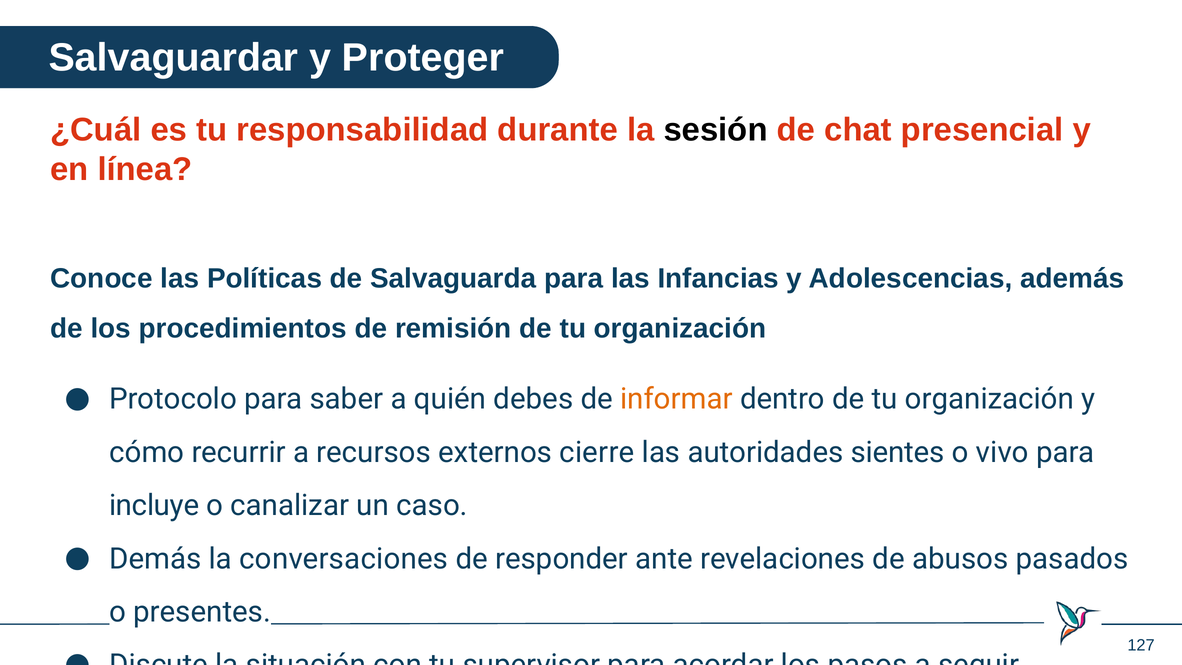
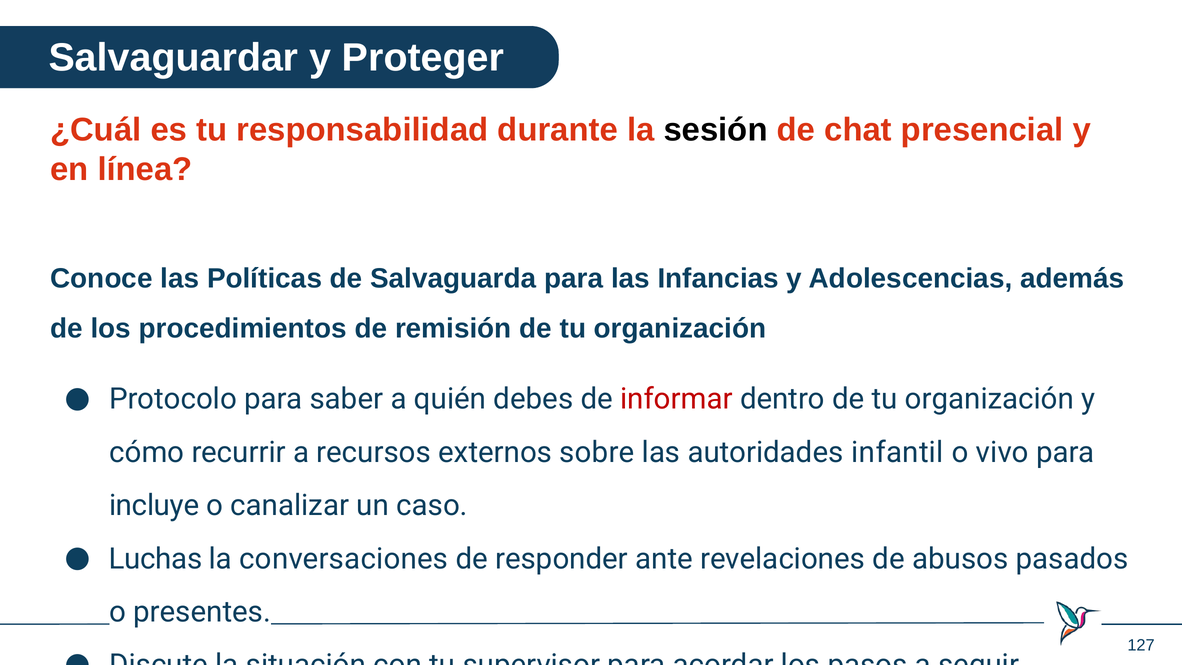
informar colour: orange -> red
cierre: cierre -> sobre
sientes: sientes -> infantil
Demás: Demás -> Luchas
